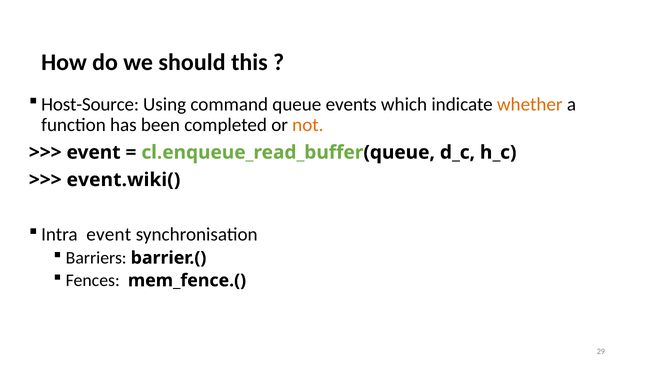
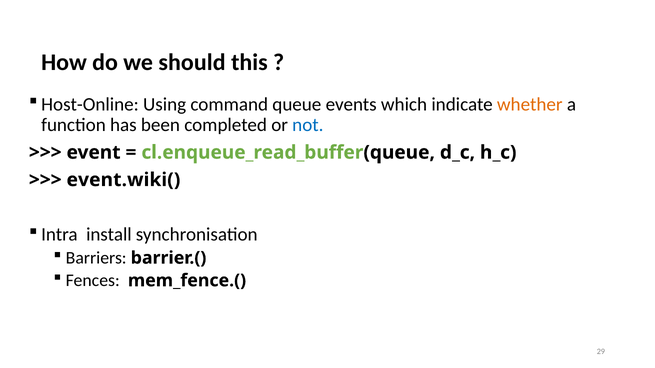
Host-Source: Host-Source -> Host-Online
not colour: orange -> blue
Intra event: event -> install
